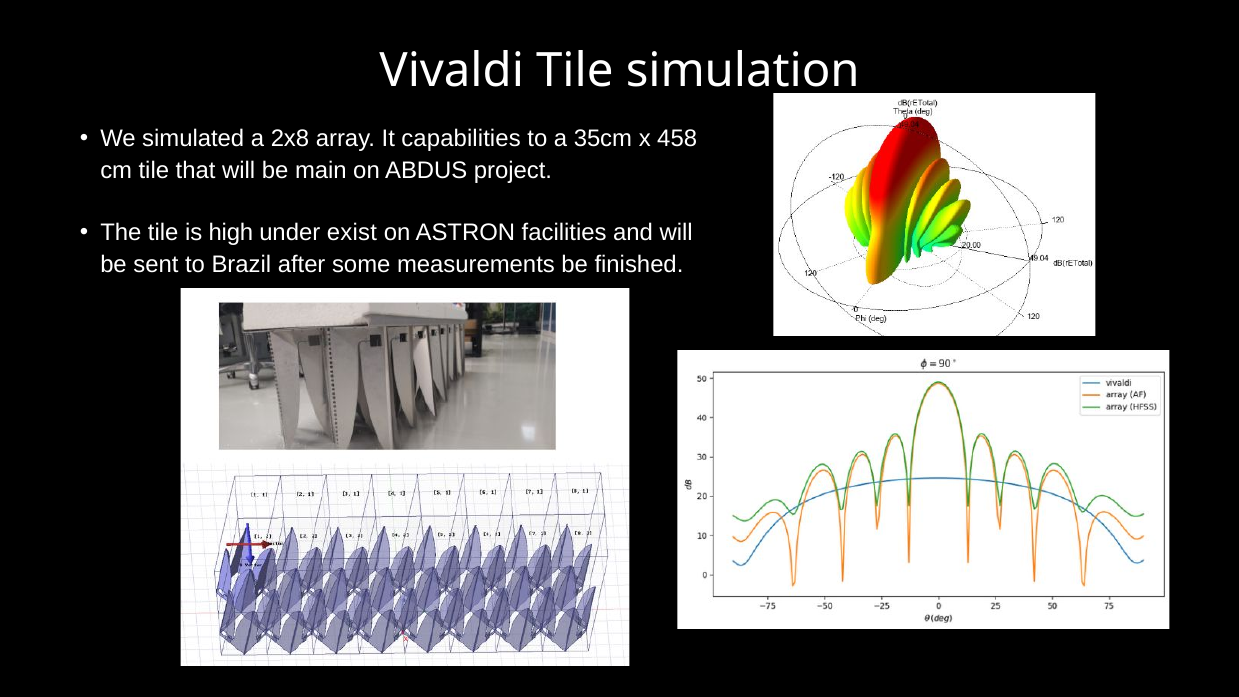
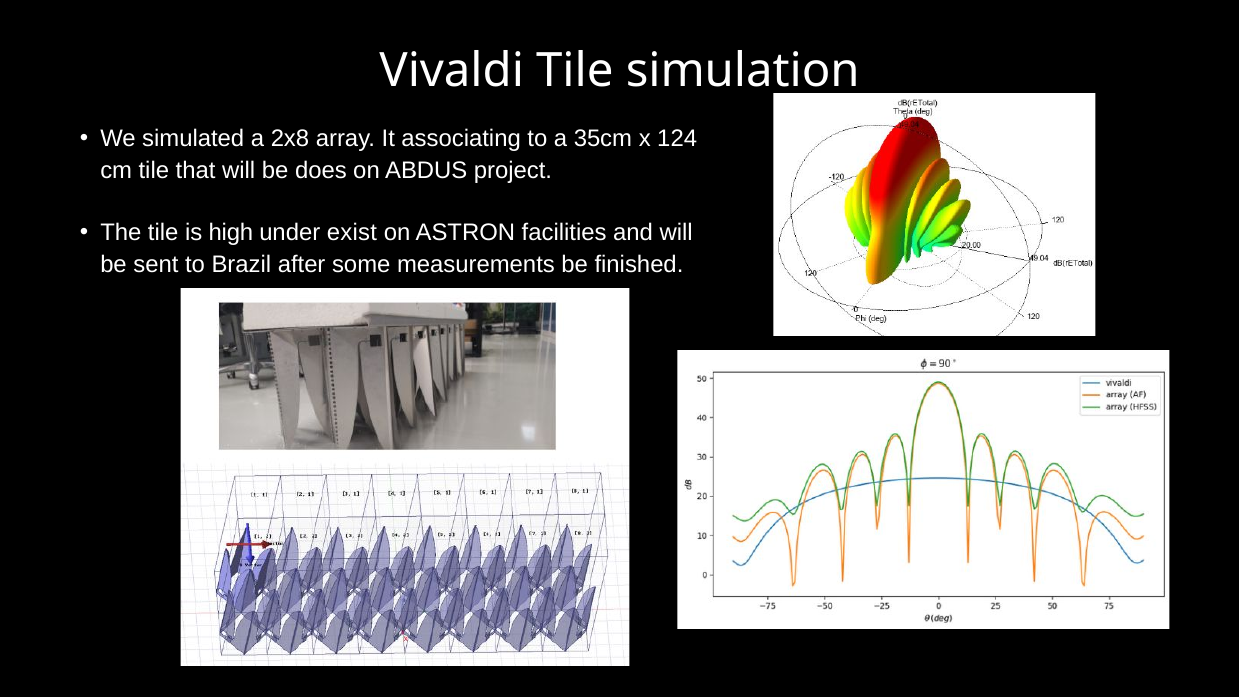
capabilities: capabilities -> associating
458: 458 -> 124
main: main -> does
